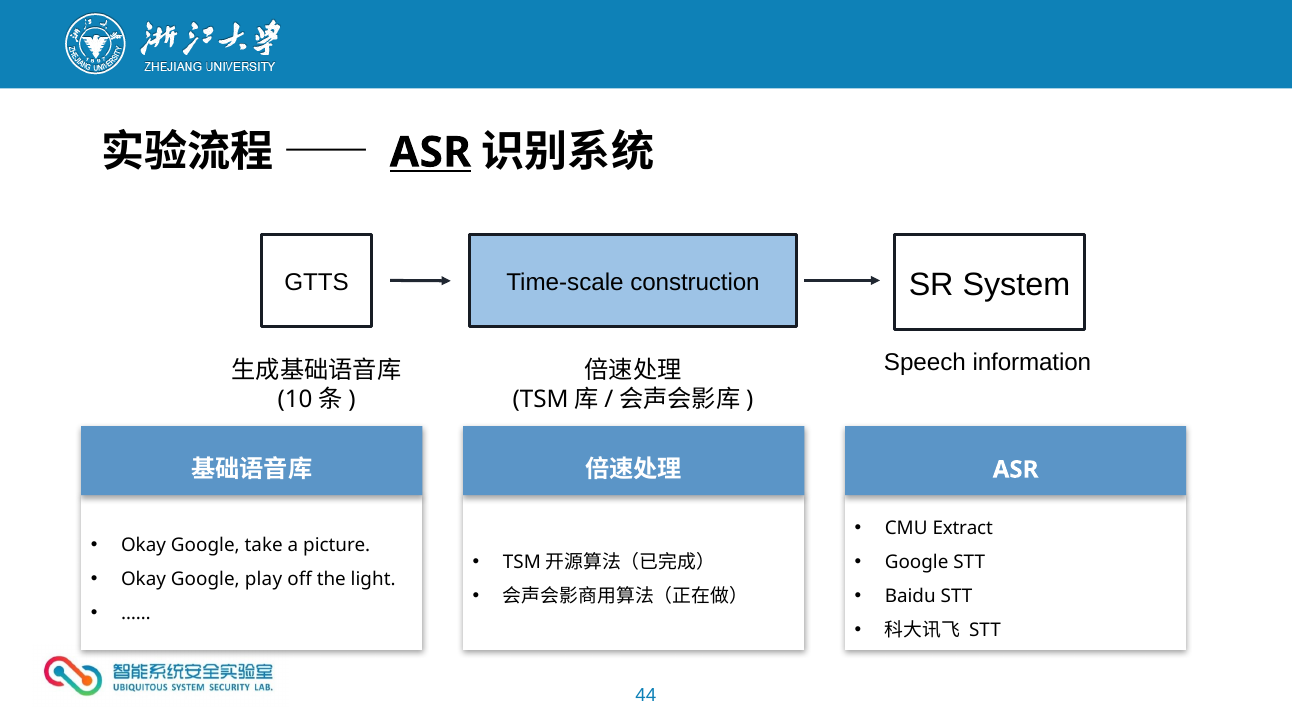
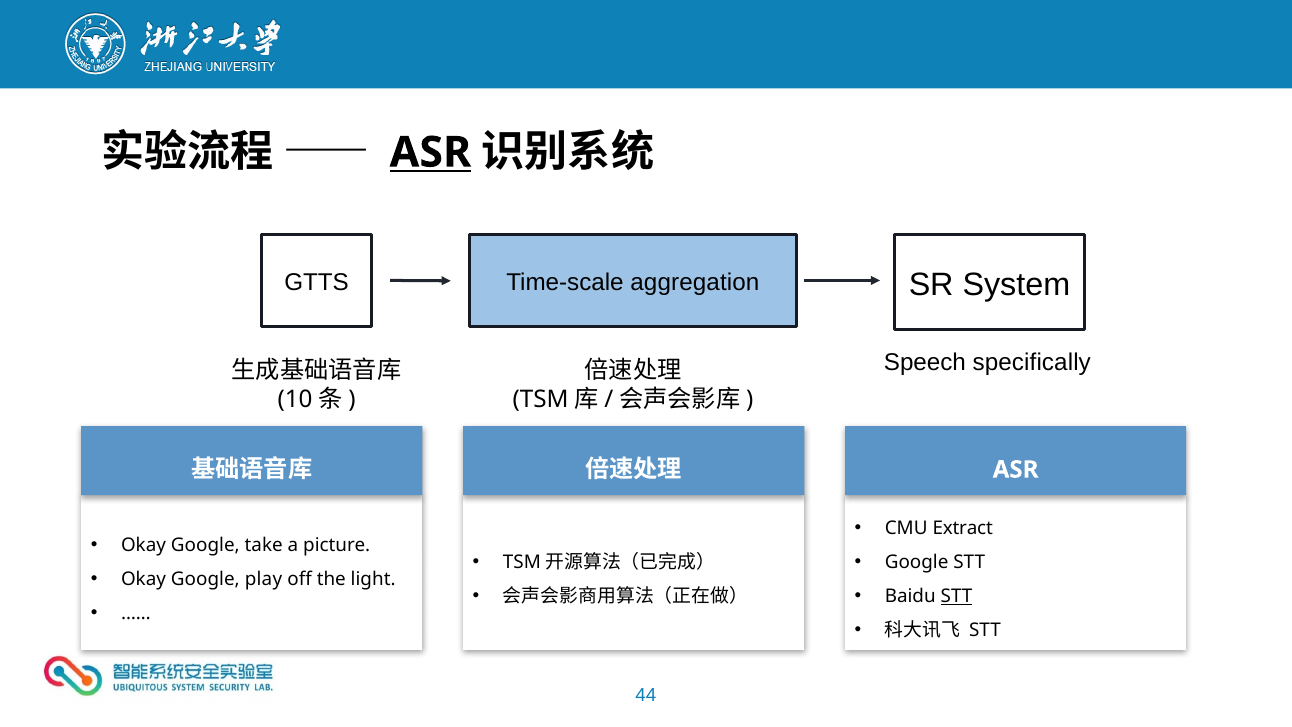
construction: construction -> aggregation
information: information -> specifically
STT at (957, 596) underline: none -> present
